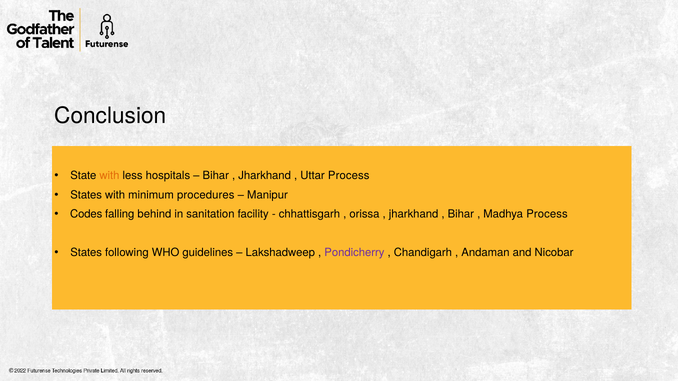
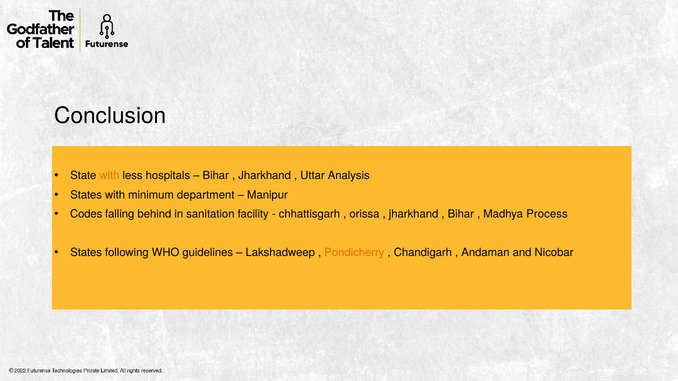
Uttar Process: Process -> Analysis
procedures: procedures -> department
Pondicherry colour: purple -> orange
